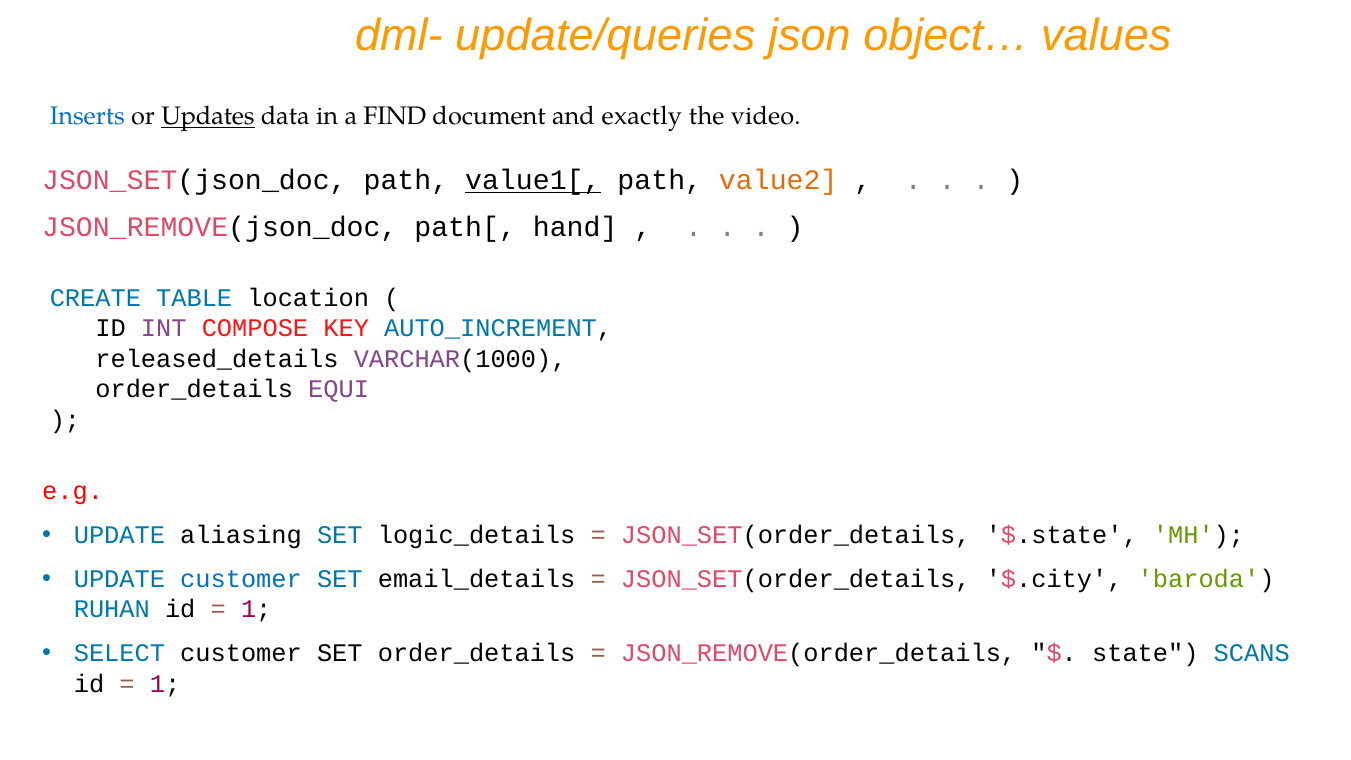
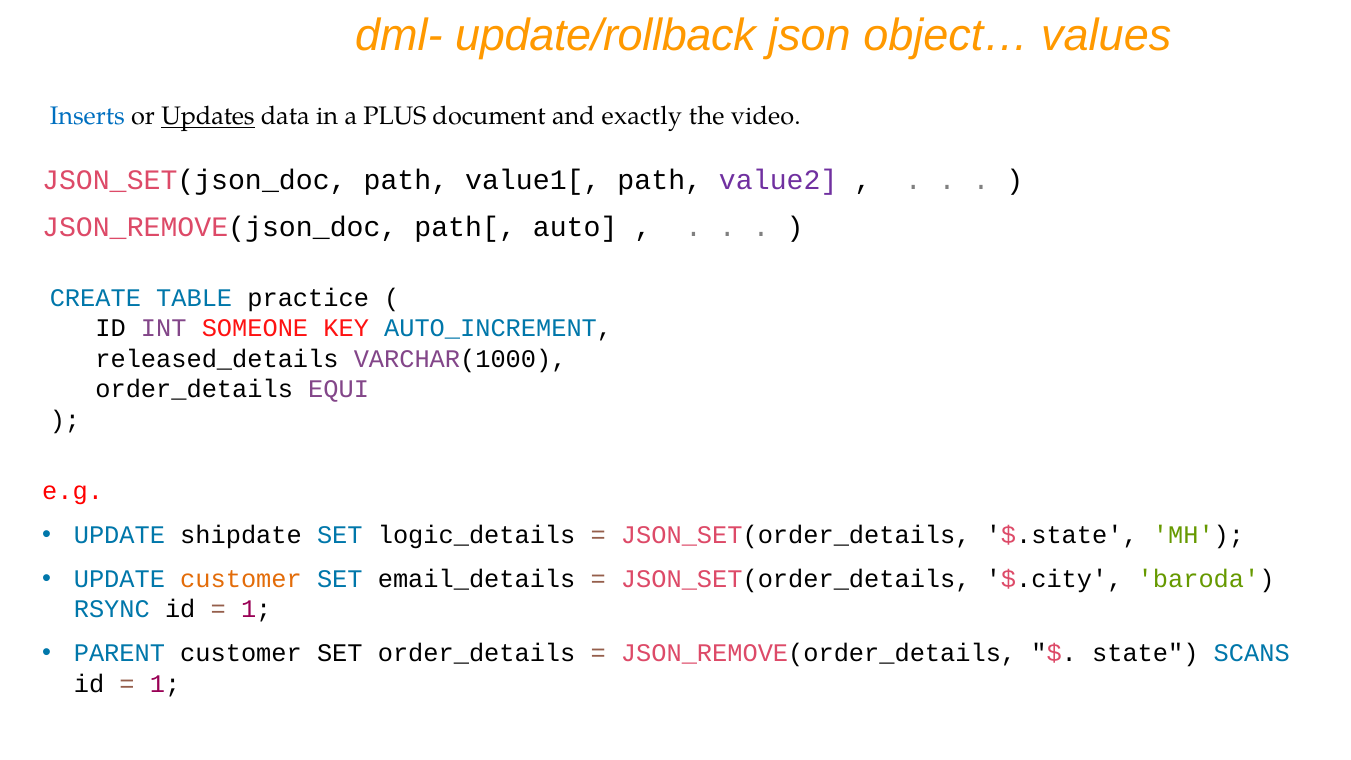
update/queries: update/queries -> update/rollback
FIND: FIND -> PLUS
value1[ underline: present -> none
value2 colour: orange -> purple
hand: hand -> auto
location: location -> practice
COMPOSE: COMPOSE -> SOMEONE
aliasing: aliasing -> shipdate
customer at (241, 579) colour: blue -> orange
RUHAN: RUHAN -> RSYNC
SELECT: SELECT -> PARENT
